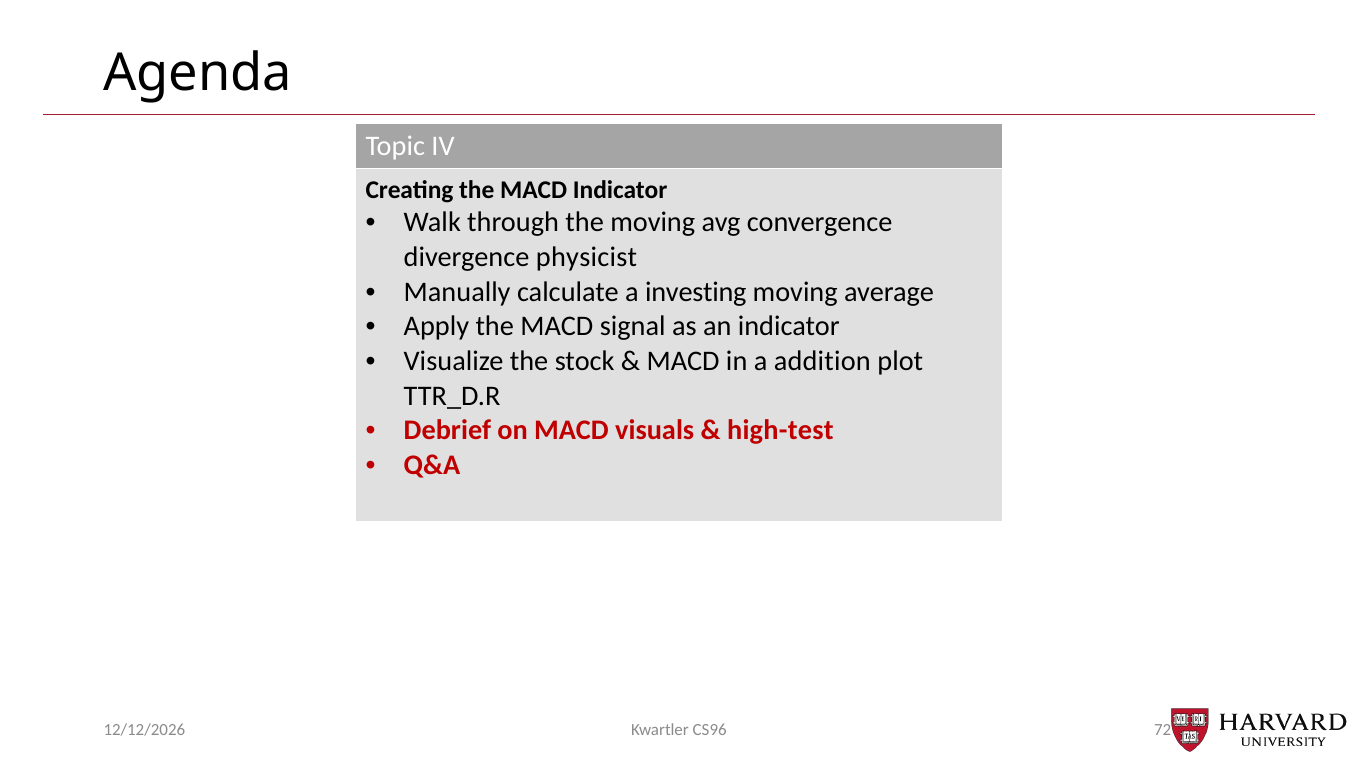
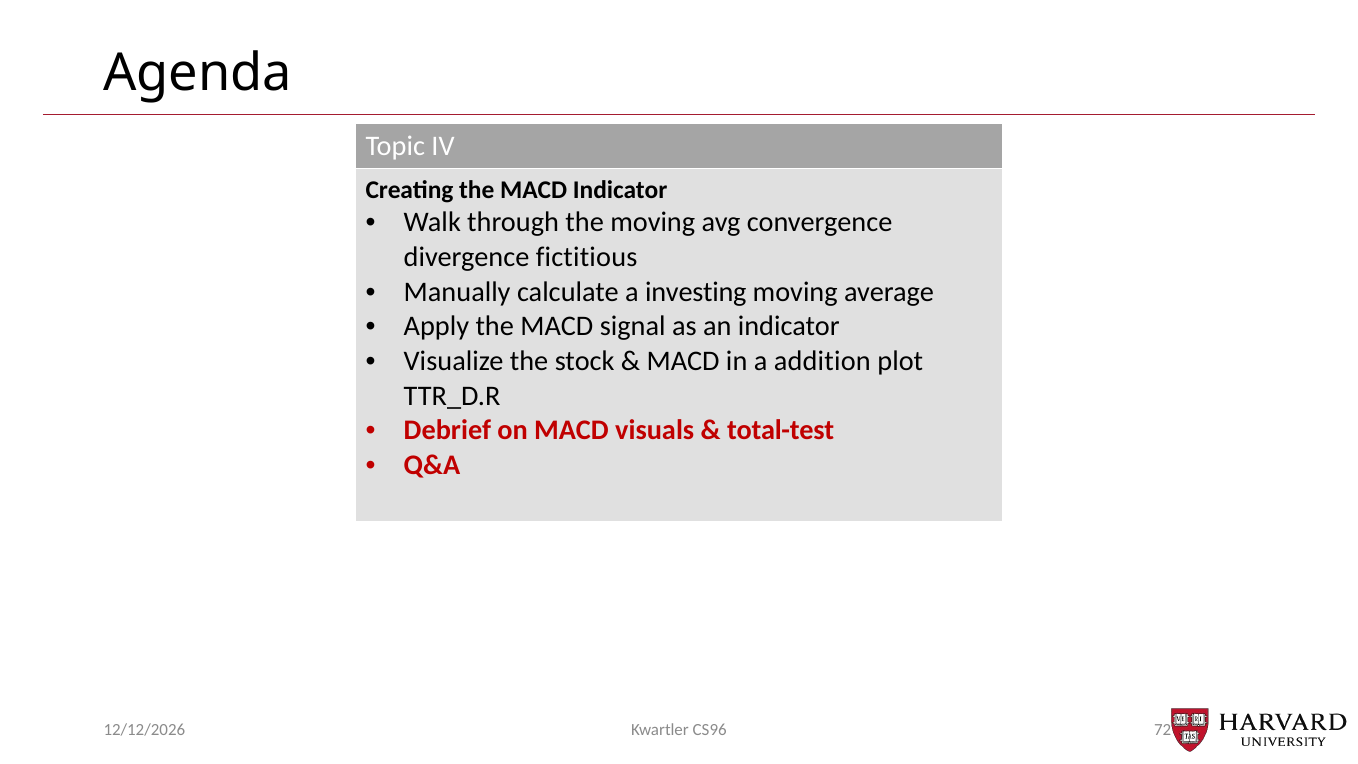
physicist: physicist -> fictitious
high-test: high-test -> total-test
